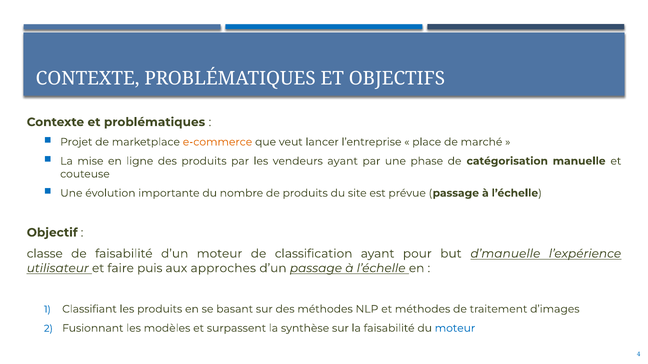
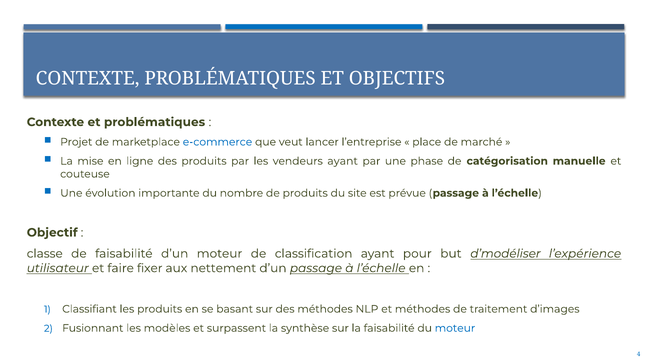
e-commerce colour: orange -> blue
d’manuelle: d’manuelle -> d’modéliser
puis: puis -> fixer
approches: approches -> nettement
